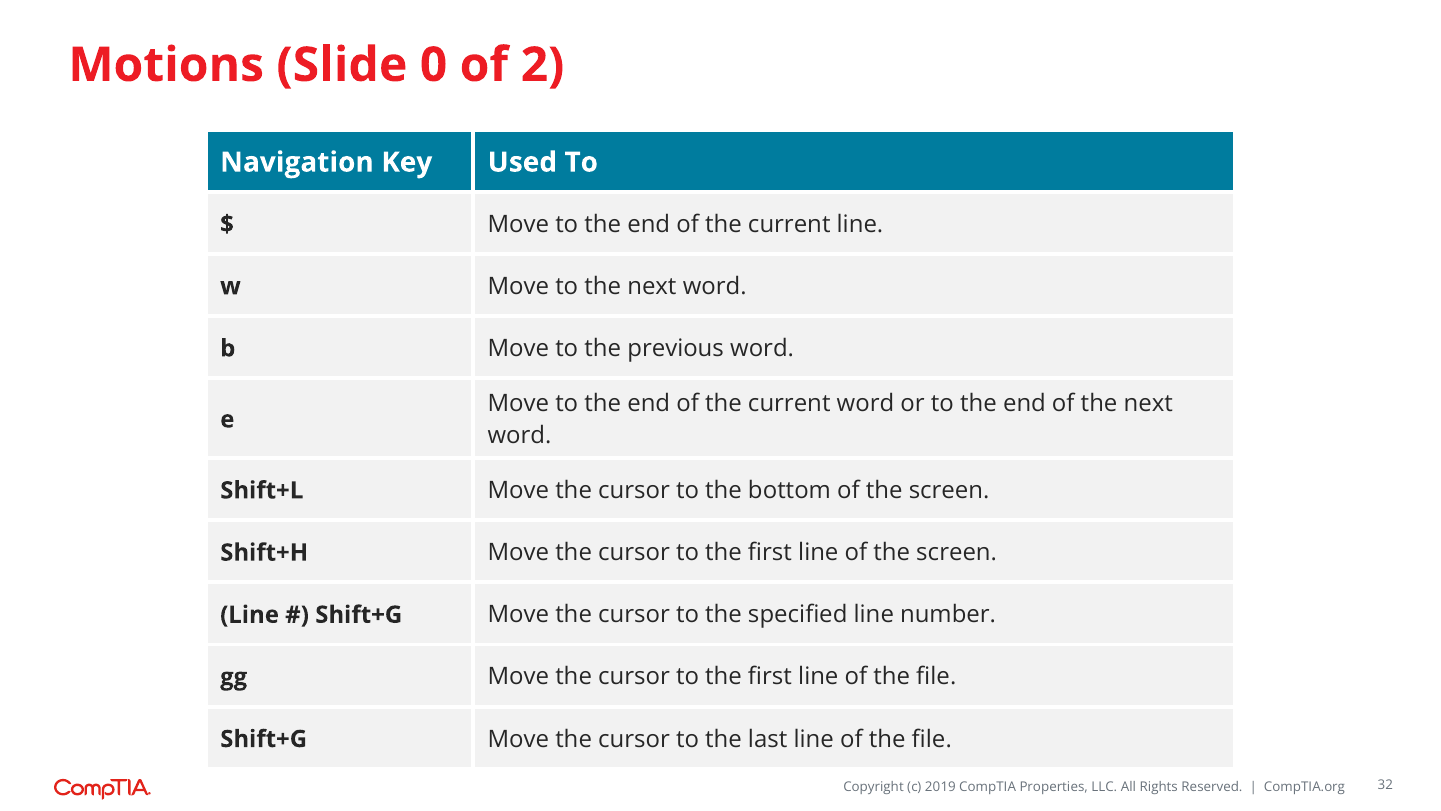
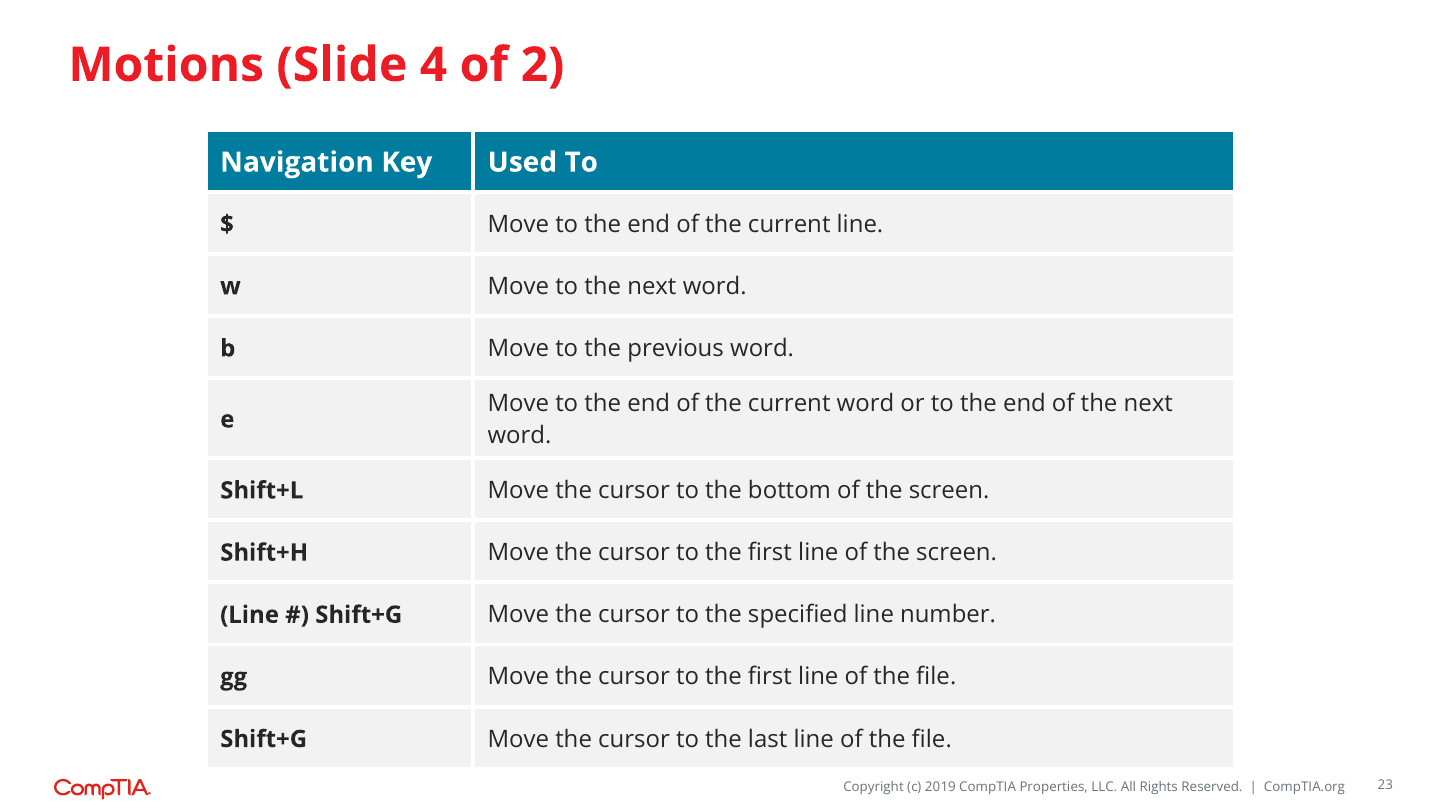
0: 0 -> 4
32: 32 -> 23
